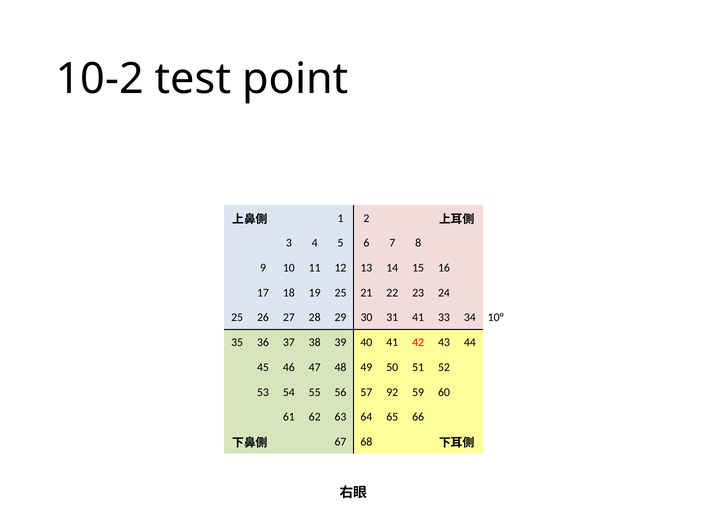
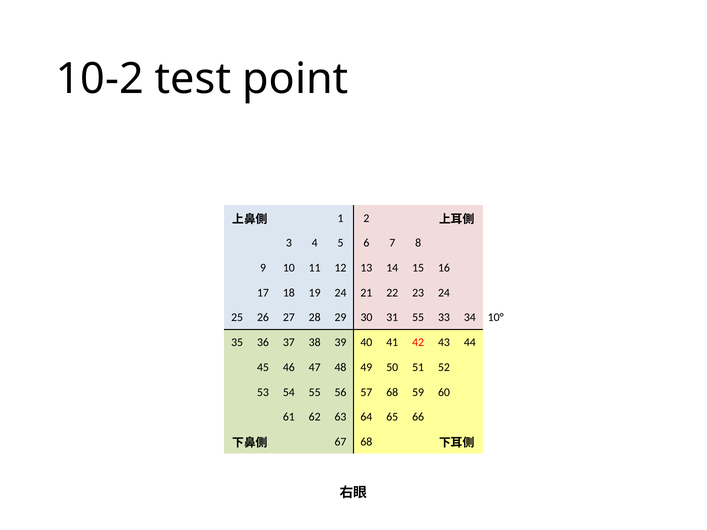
19 25: 25 -> 24
31 41: 41 -> 55
57 92: 92 -> 68
